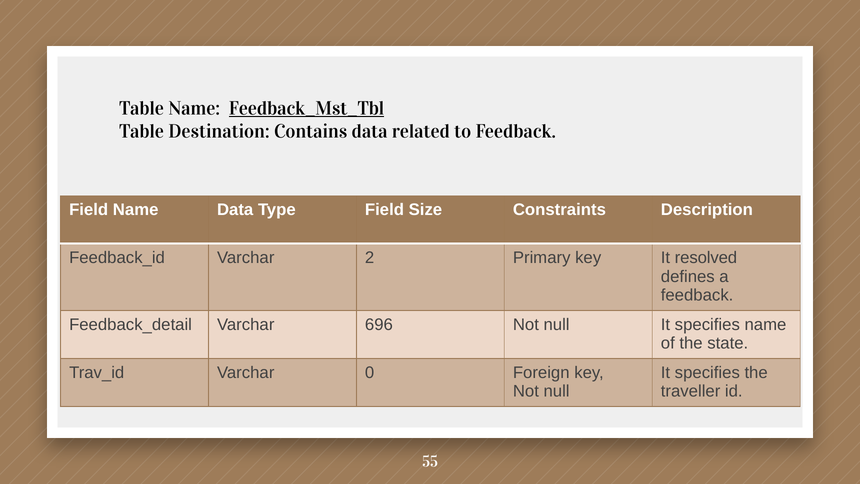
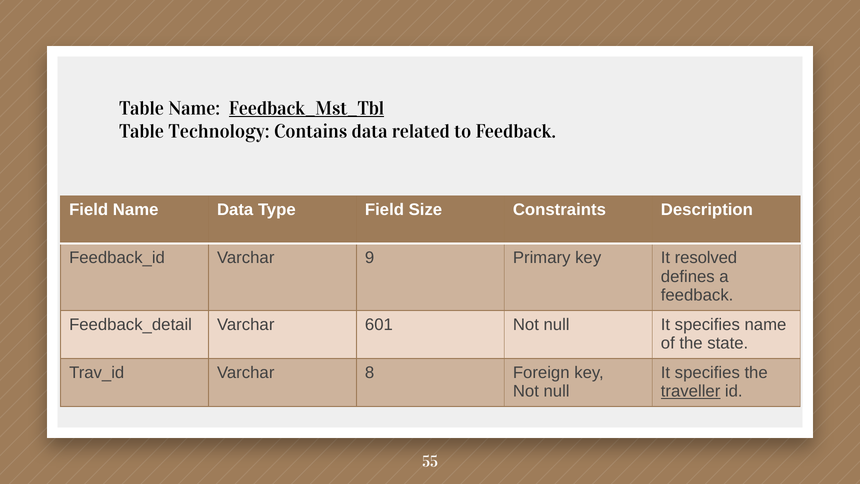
Destination: Destination -> Technology
2: 2 -> 9
696: 696 -> 601
0: 0 -> 8
traveller underline: none -> present
